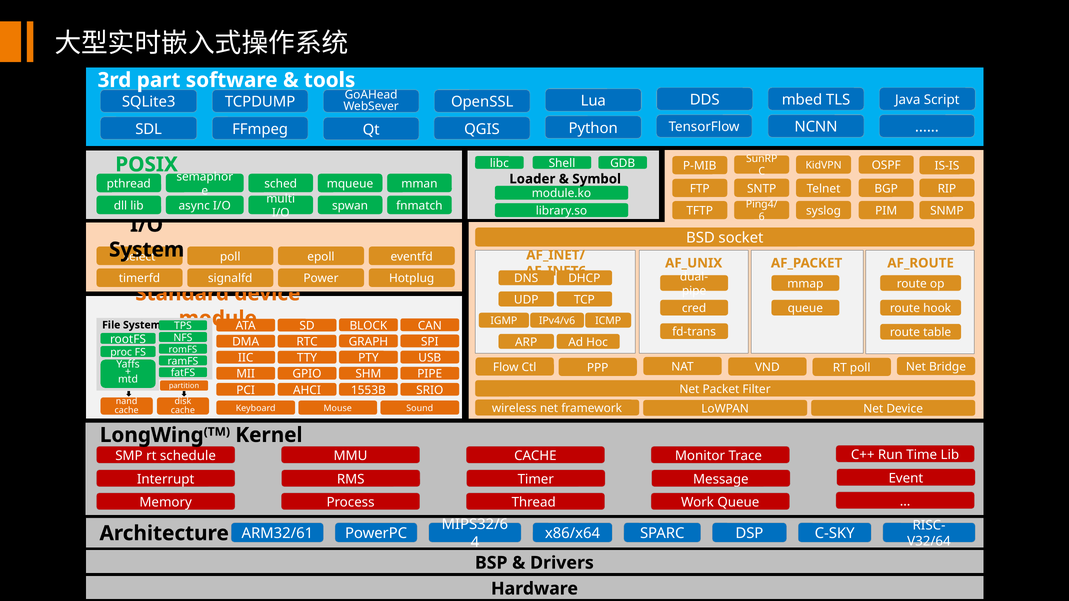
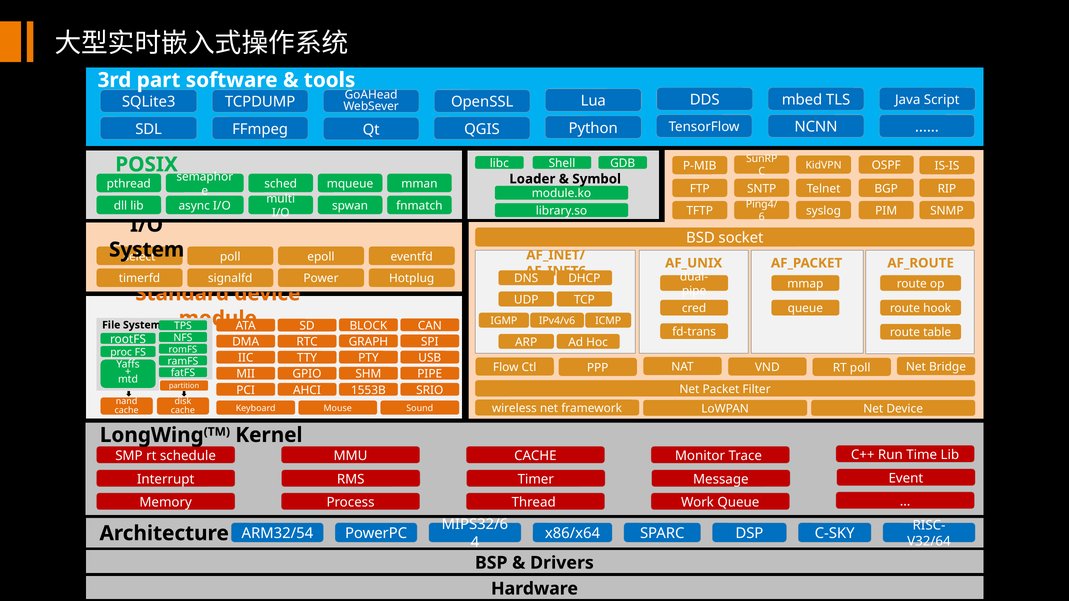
ARM32/61: ARM32/61 -> ARM32/54
